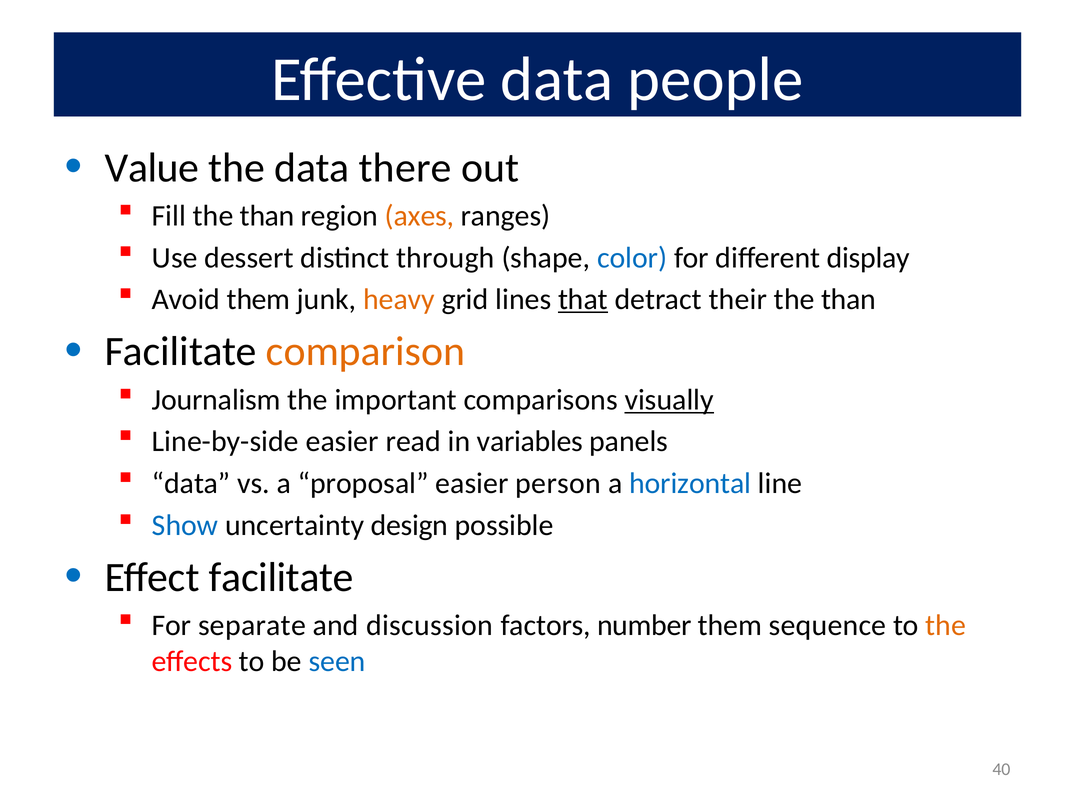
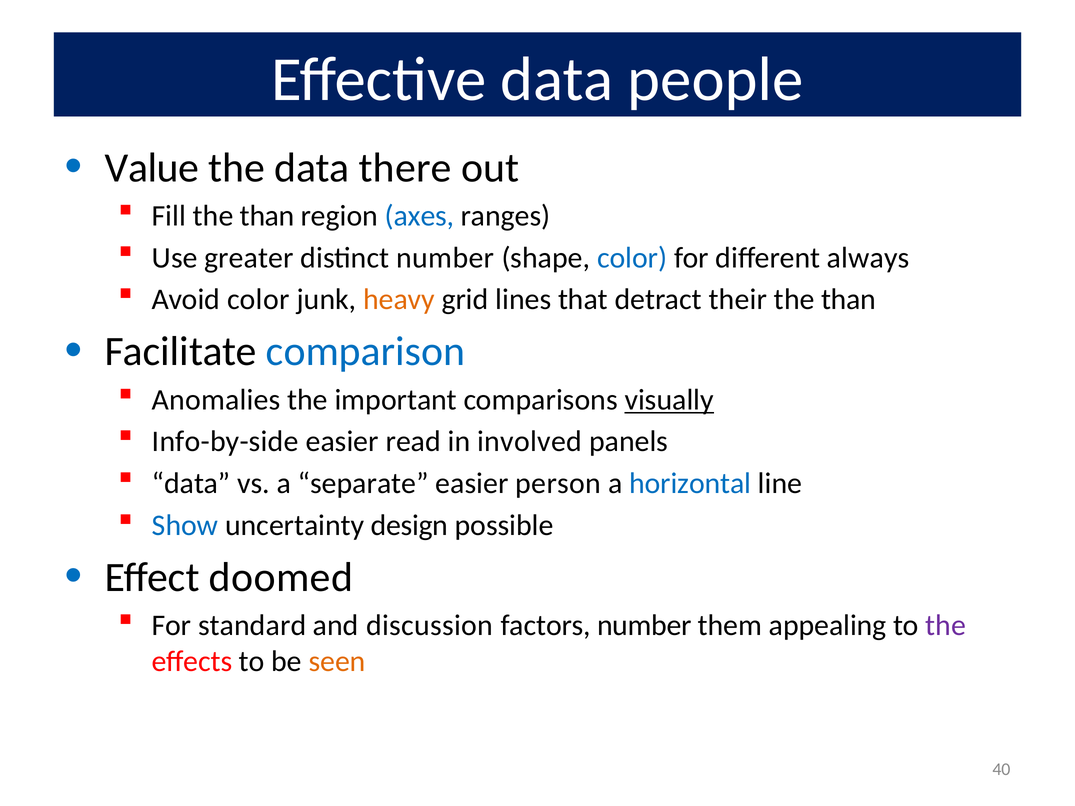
axes colour: orange -> blue
dessert: dessert -> greater
distinct through: through -> number
display: display -> always
Avoid them: them -> color
that underline: present -> none
comparison colour: orange -> blue
Journalism: Journalism -> Anomalies
Line-by-side: Line-by-side -> Info-by-side
variables: variables -> involved
proposal: proposal -> separate
Effect facilitate: facilitate -> doomed
separate: separate -> standard
sequence: sequence -> appealing
the at (946, 626) colour: orange -> purple
seen colour: blue -> orange
